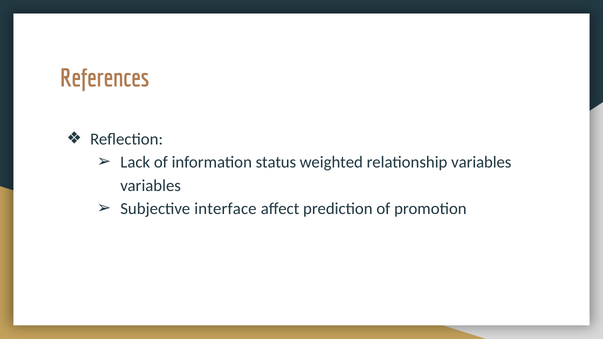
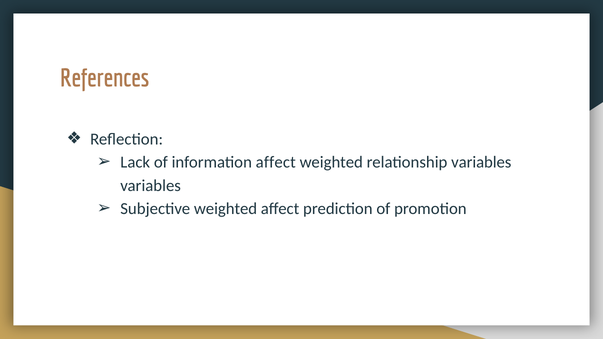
information status: status -> affect
Subjective interface: interface -> weighted
